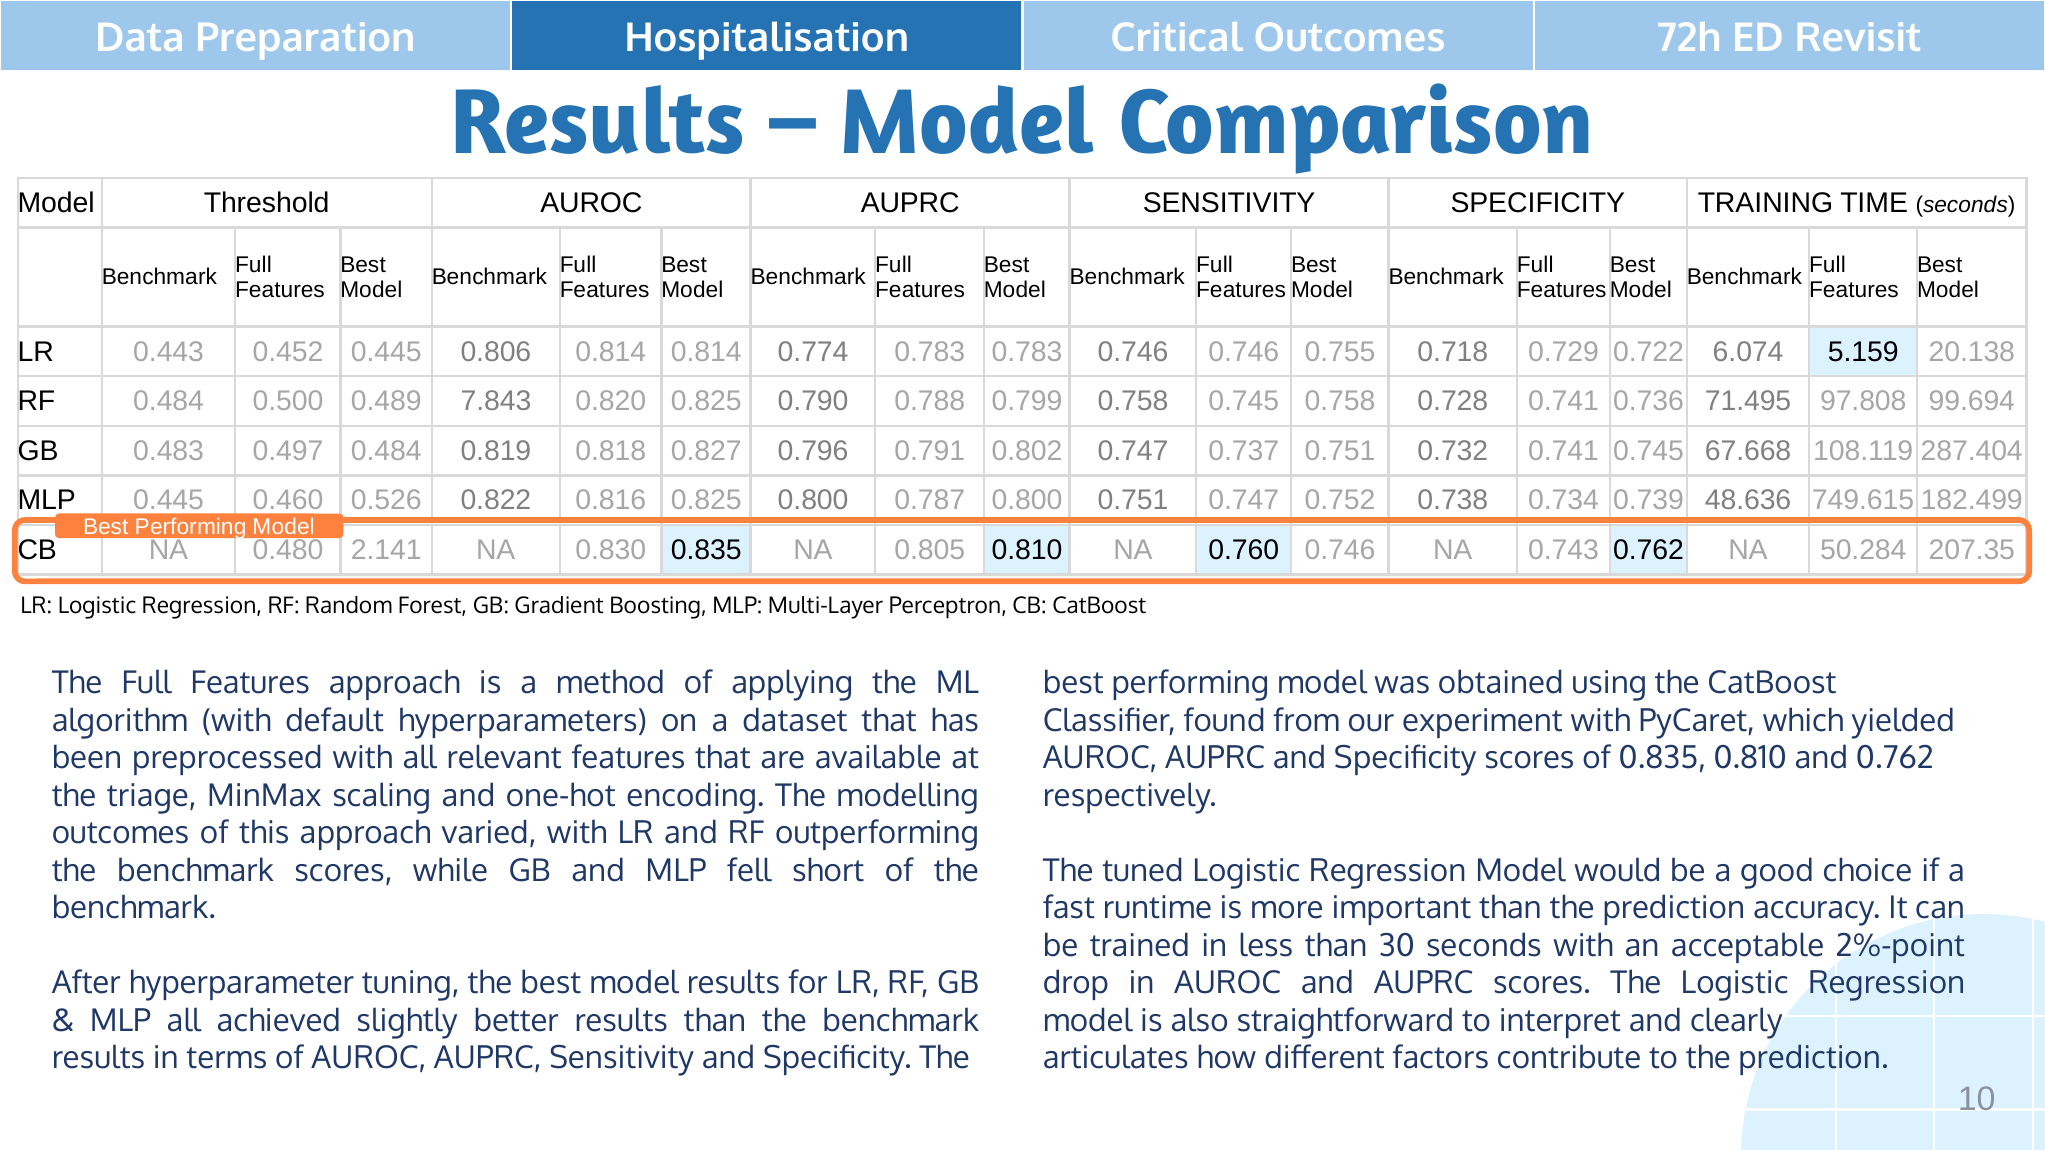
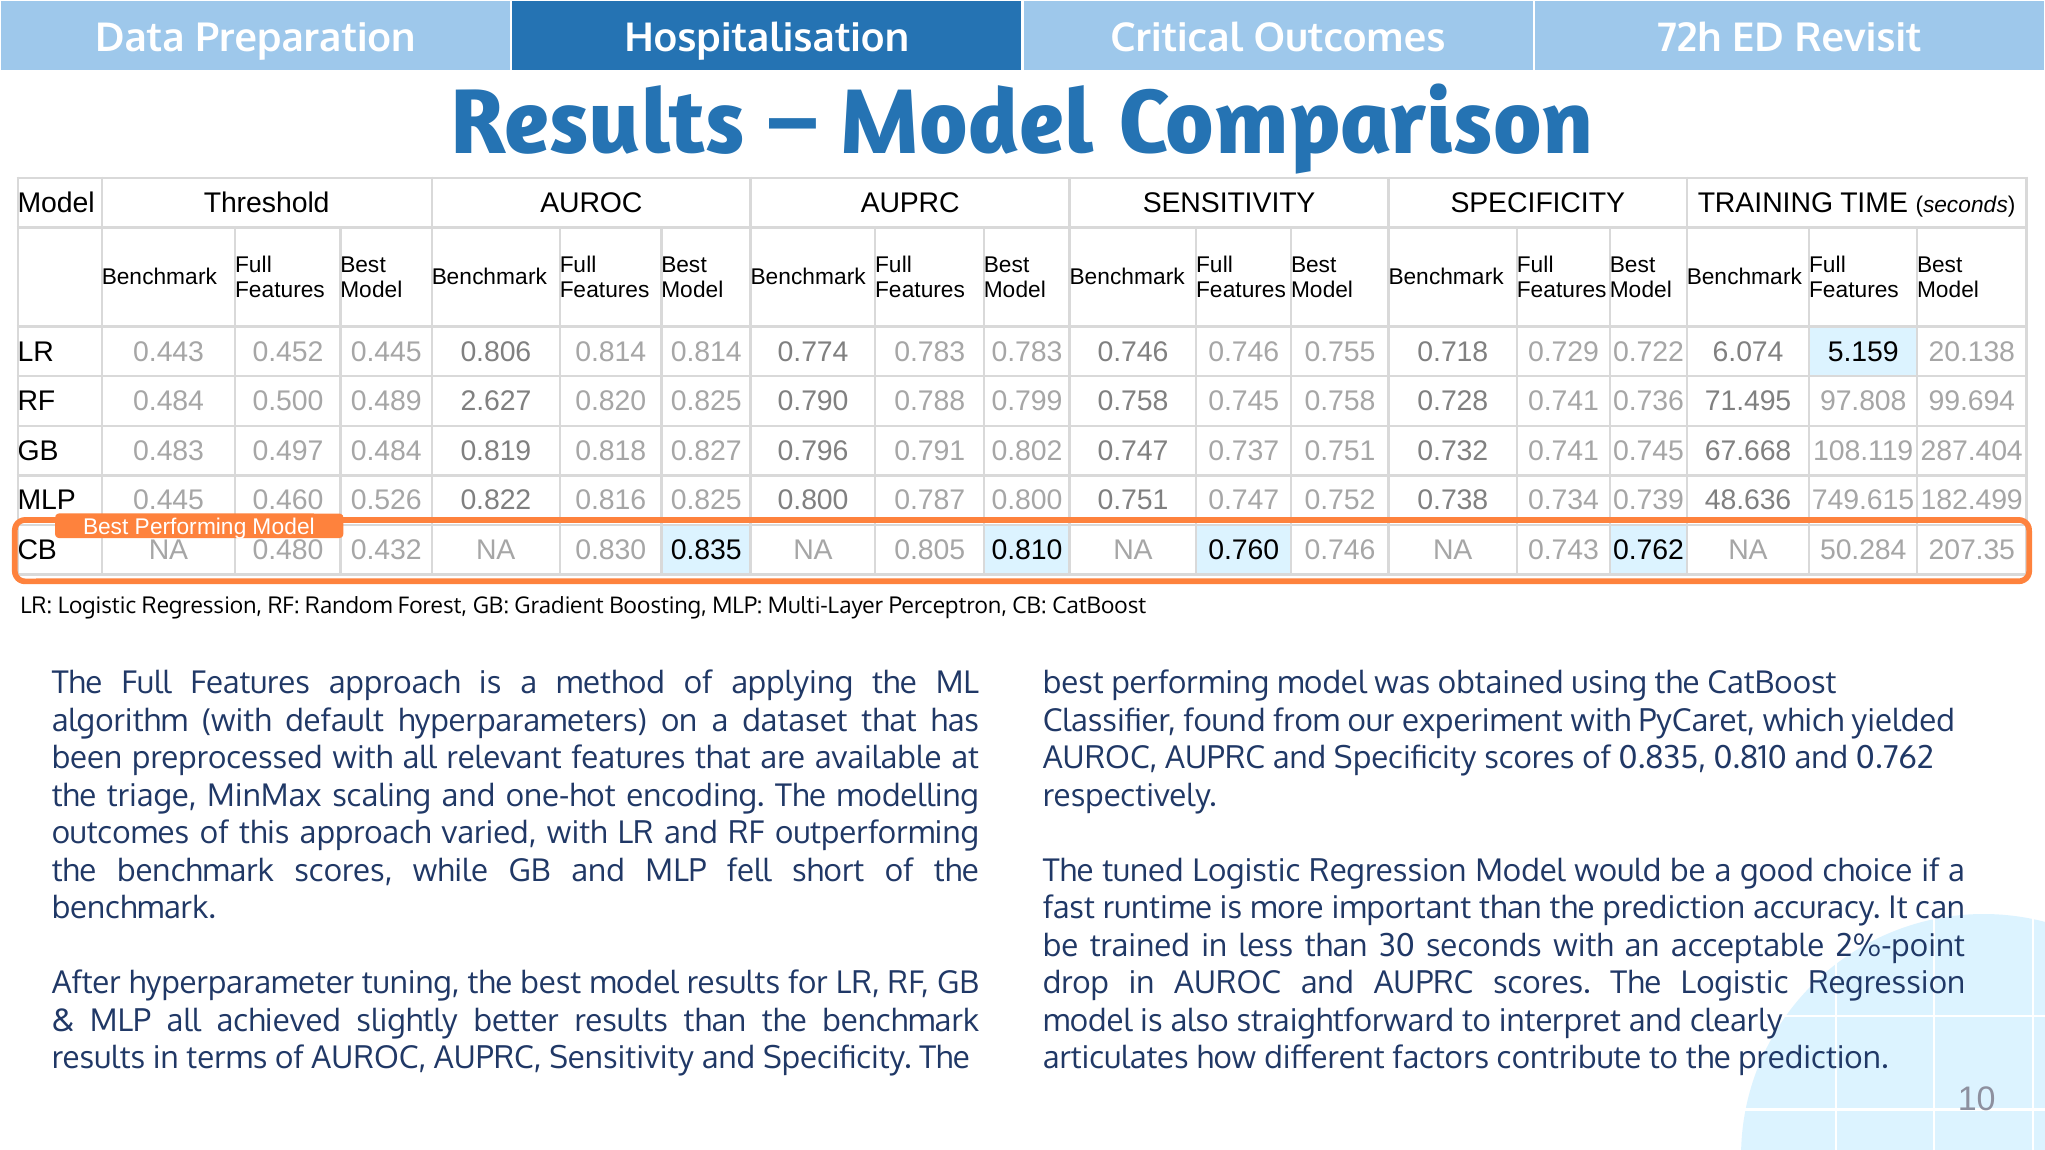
7.843: 7.843 -> 2.627
2.141: 2.141 -> 0.432
